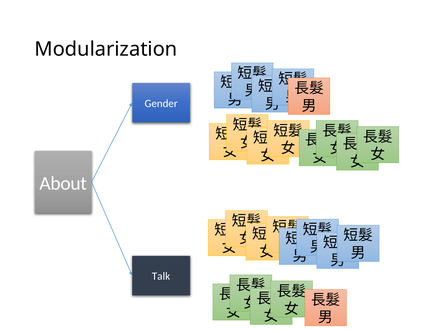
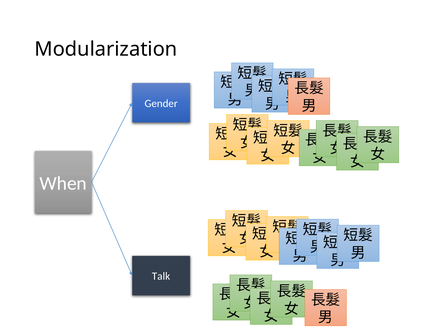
About: About -> When
